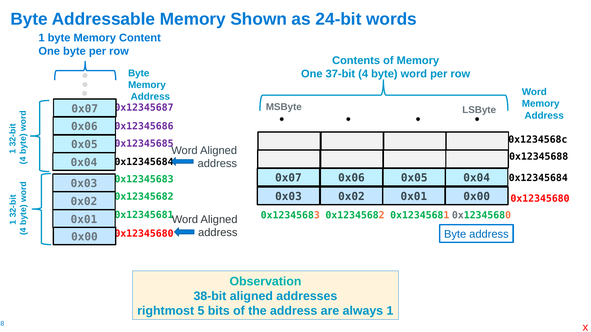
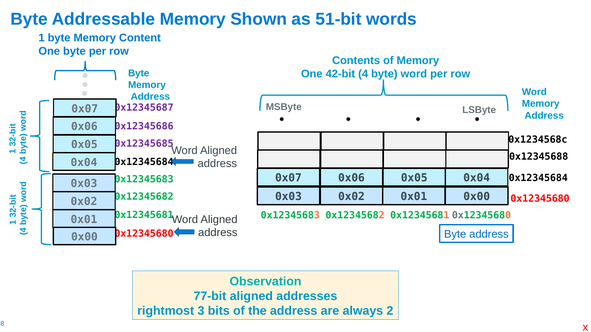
24-bit: 24-bit -> 51-bit
37-bit: 37-bit -> 42-bit
38-bit: 38-bit -> 77-bit
rightmost 5: 5 -> 3
always 1: 1 -> 2
